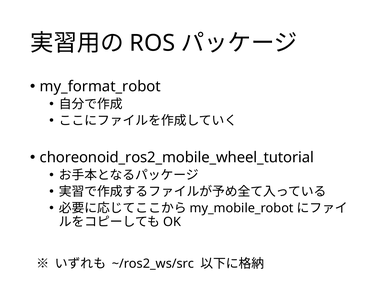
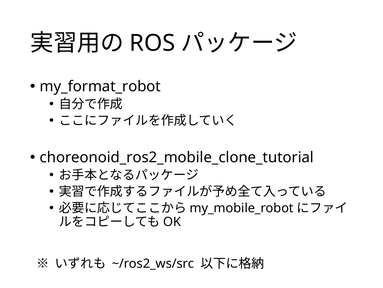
choreonoid_ros2_mobile_wheel_tutorial: choreonoid_ros2_mobile_wheel_tutorial -> choreonoid_ros2_mobile_clone_tutorial
